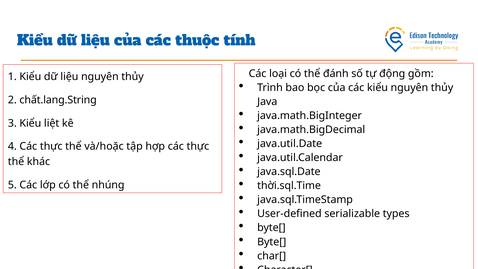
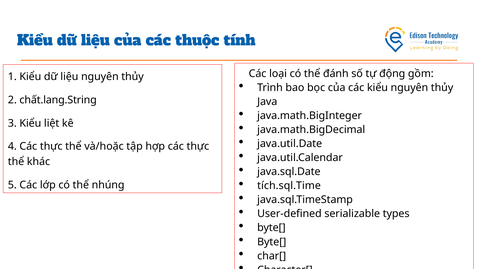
thời.sql.Time: thời.sql.Time -> tích.sql.Time
